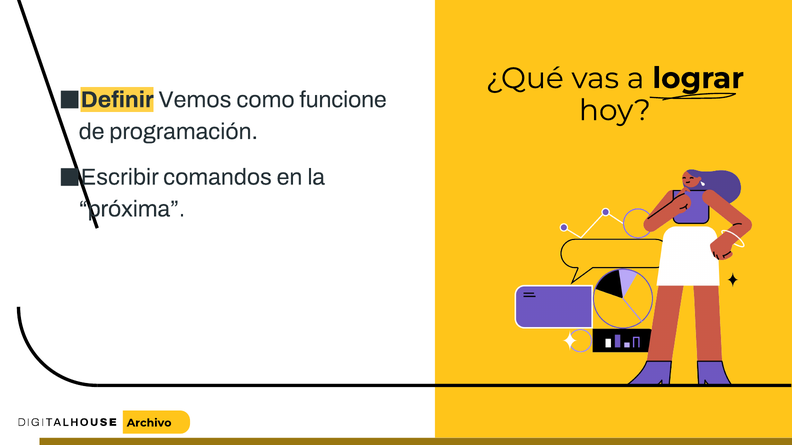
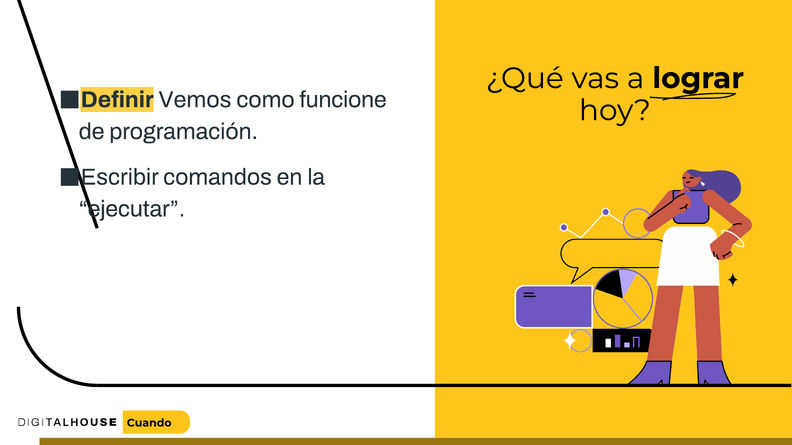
próxima: próxima -> ejecutar
Archivo: Archivo -> Cuando
